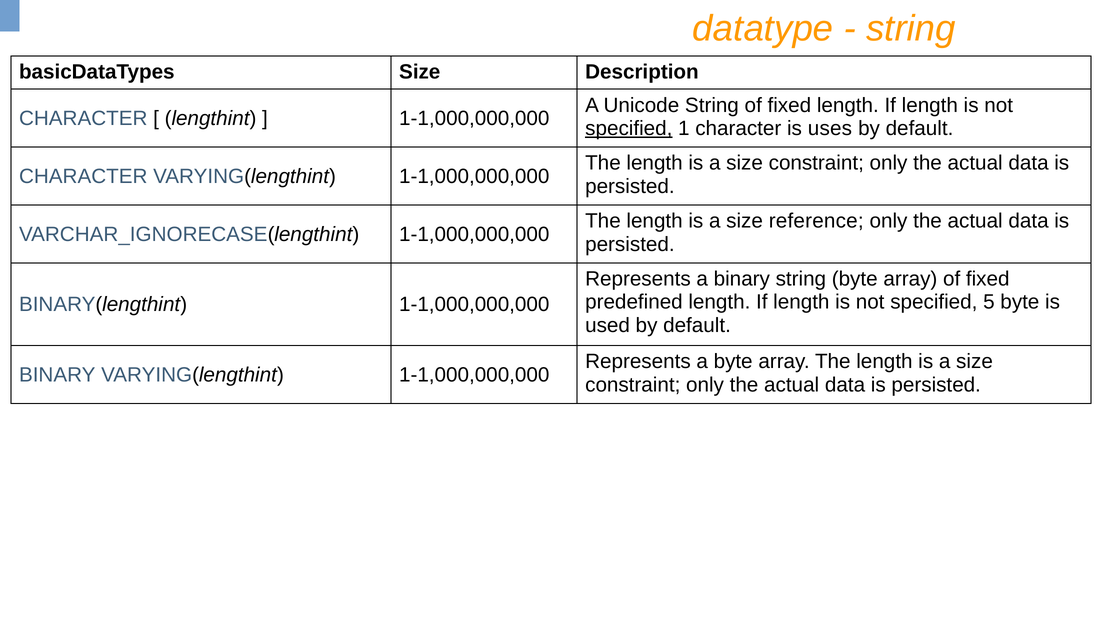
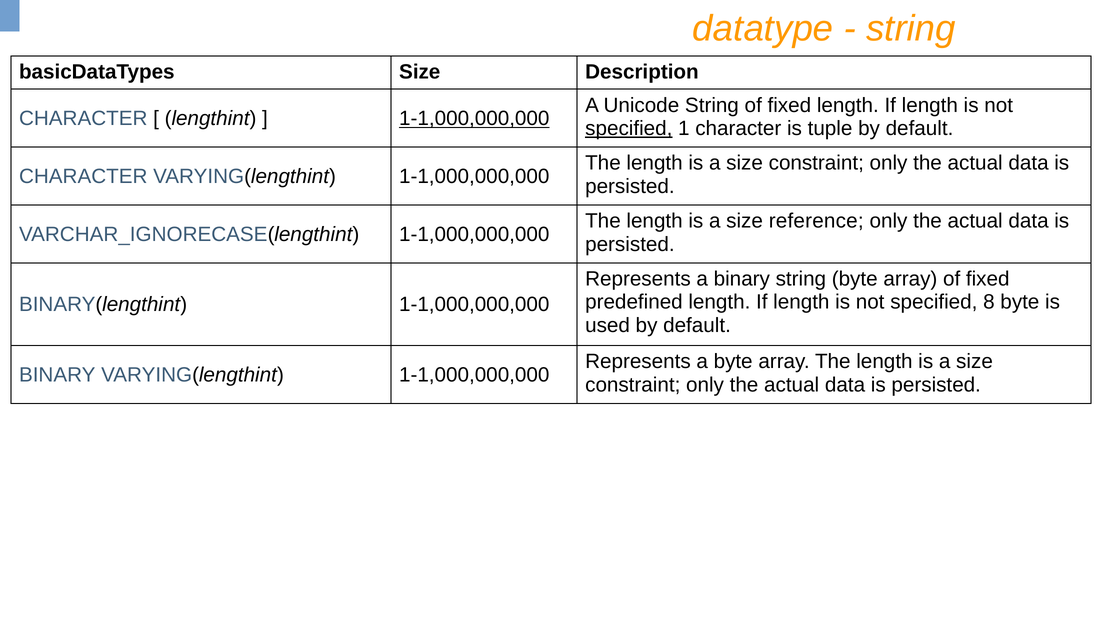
1-1,000,000,000 at (474, 118) underline: none -> present
uses: uses -> tuple
5: 5 -> 8
